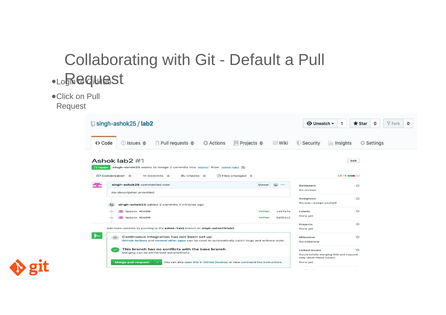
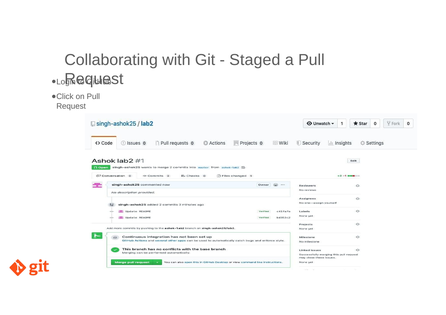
Default: Default -> Staged
